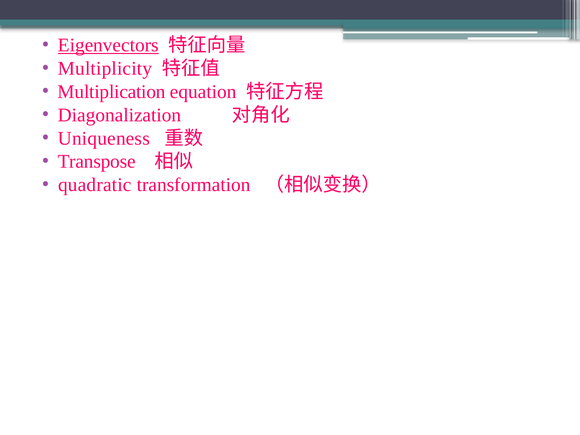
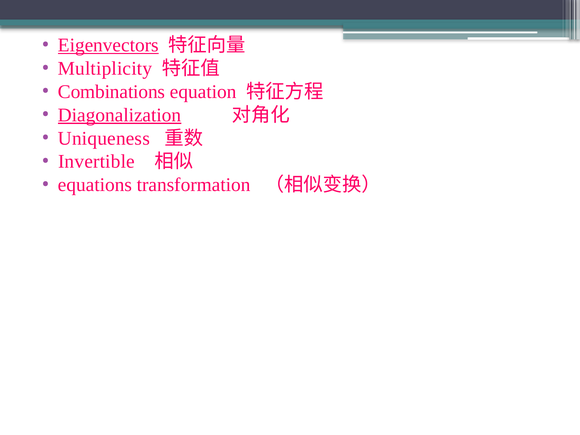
Multiplication: Multiplication -> Combinations
Diagonalization underline: none -> present
Transpose: Transpose -> Invertible
quadratic: quadratic -> equations
